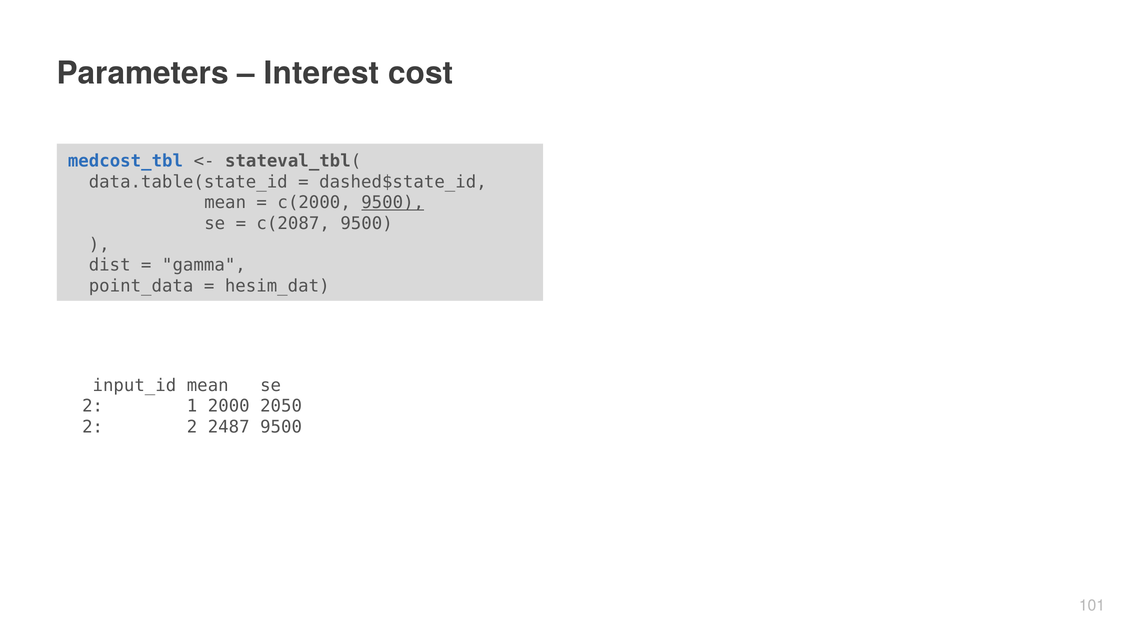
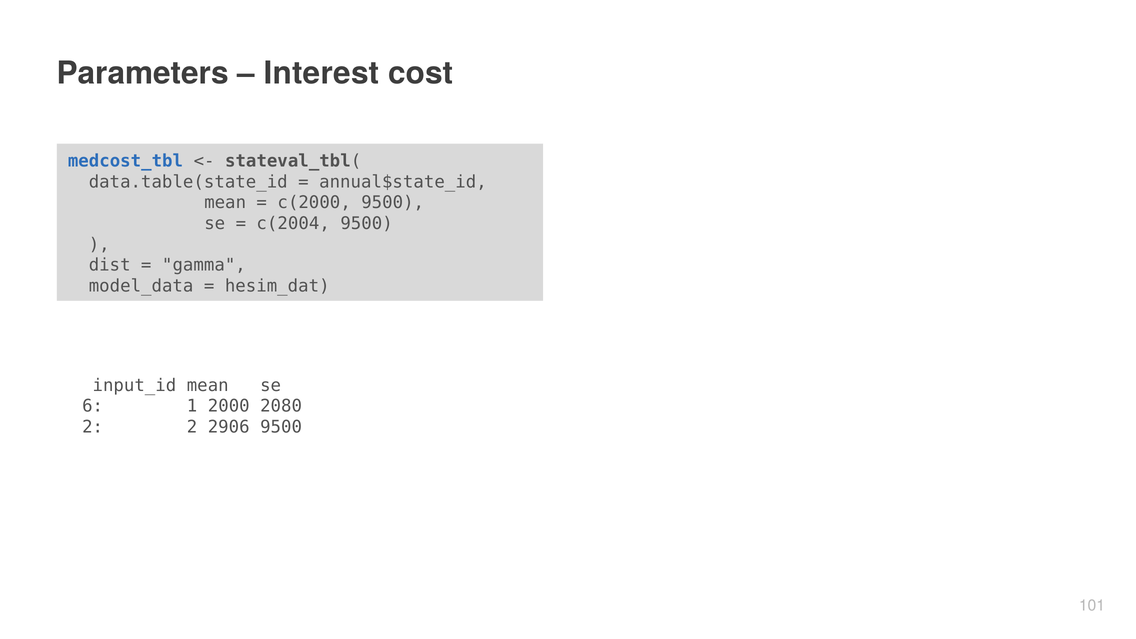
dashed$state_id: dashed$state_id -> annual$state_id
9500 at (393, 203) underline: present -> none
c(2087: c(2087 -> c(2004
point_data: point_data -> model_data
2 at (93, 406): 2 -> 6
2050: 2050 -> 2080
2487: 2487 -> 2906
